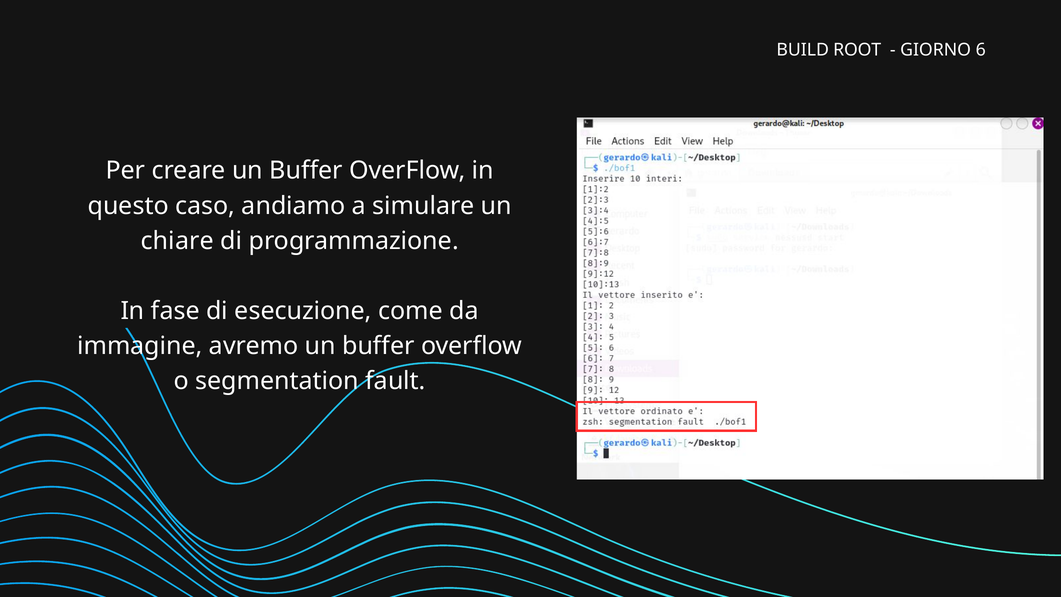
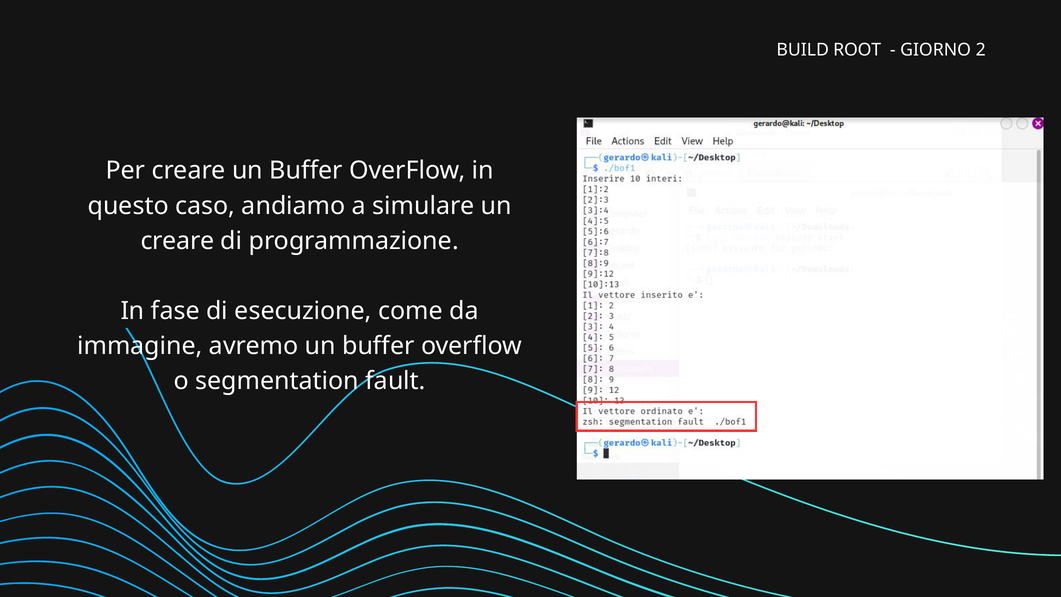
6: 6 -> 2
chiare at (177, 241): chiare -> creare
